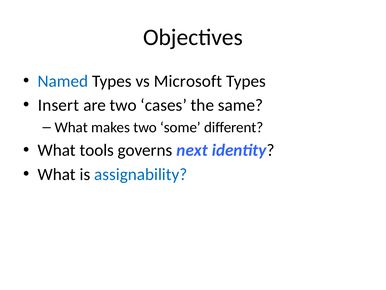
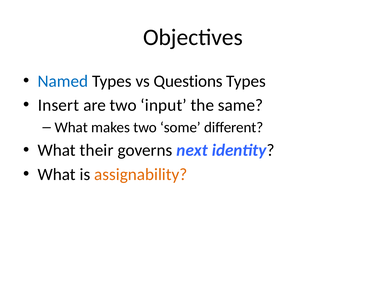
Microsoft: Microsoft -> Questions
cases: cases -> input
tools: tools -> their
assignability colour: blue -> orange
